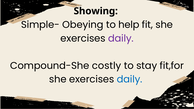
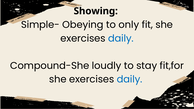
help: help -> only
daily at (121, 38) colour: purple -> blue
costly: costly -> loudly
